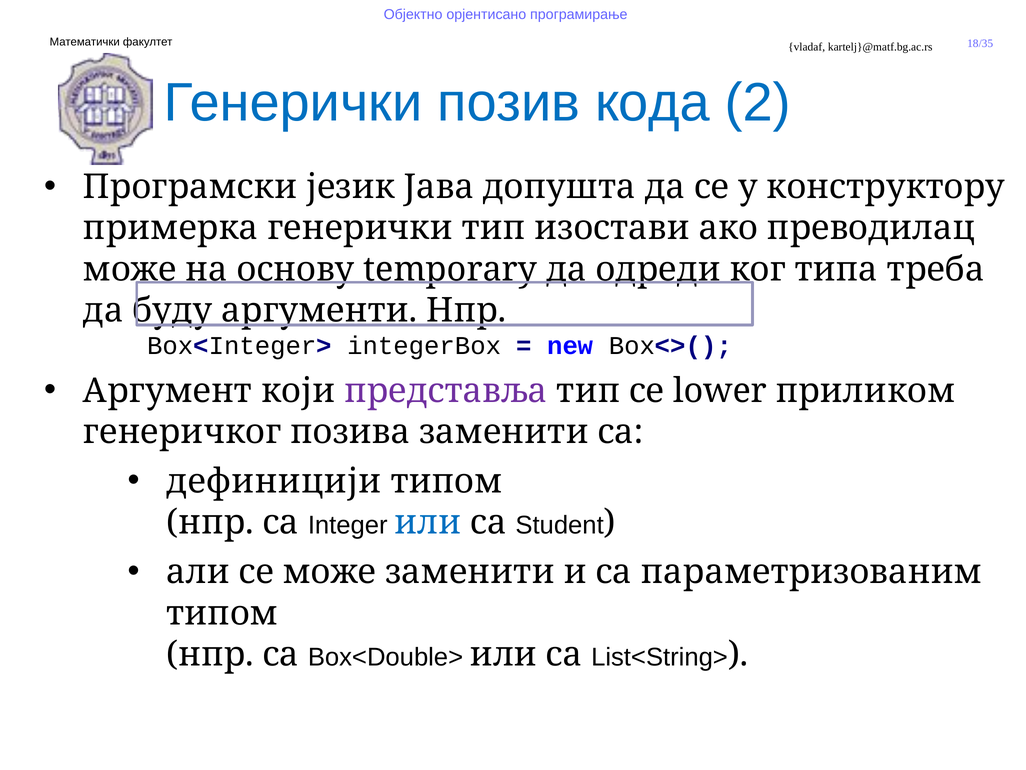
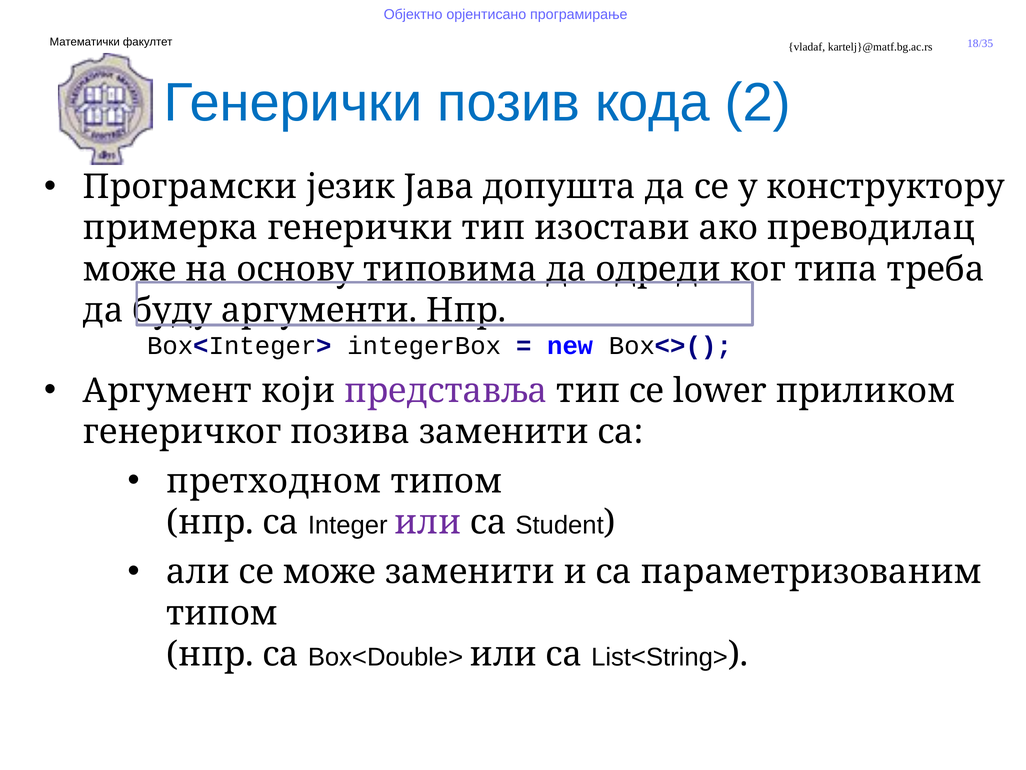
temporary: temporary -> типовима
дефиницији: дефиницији -> претходном
или at (428, 522) colour: blue -> purple
